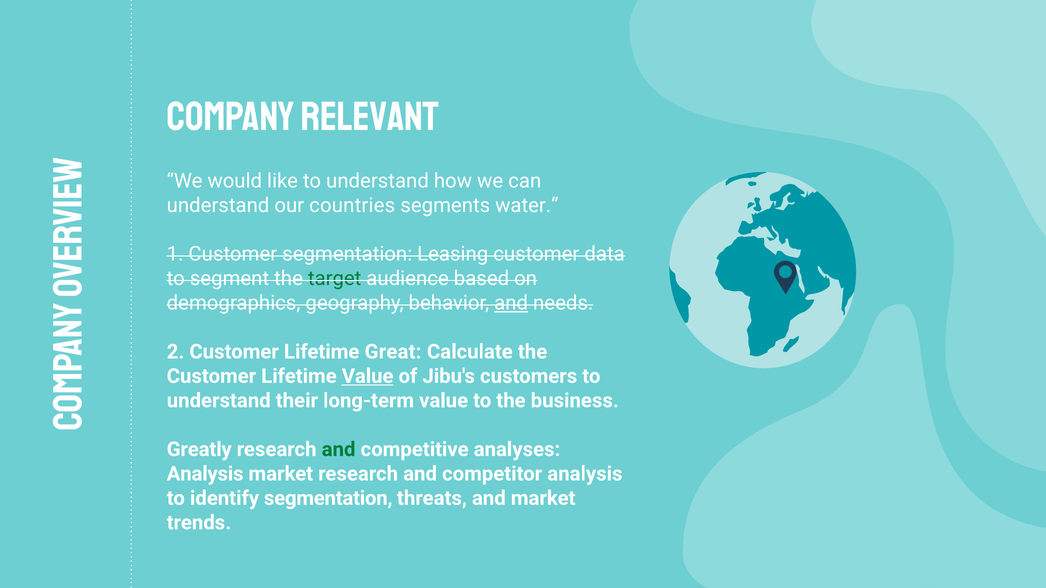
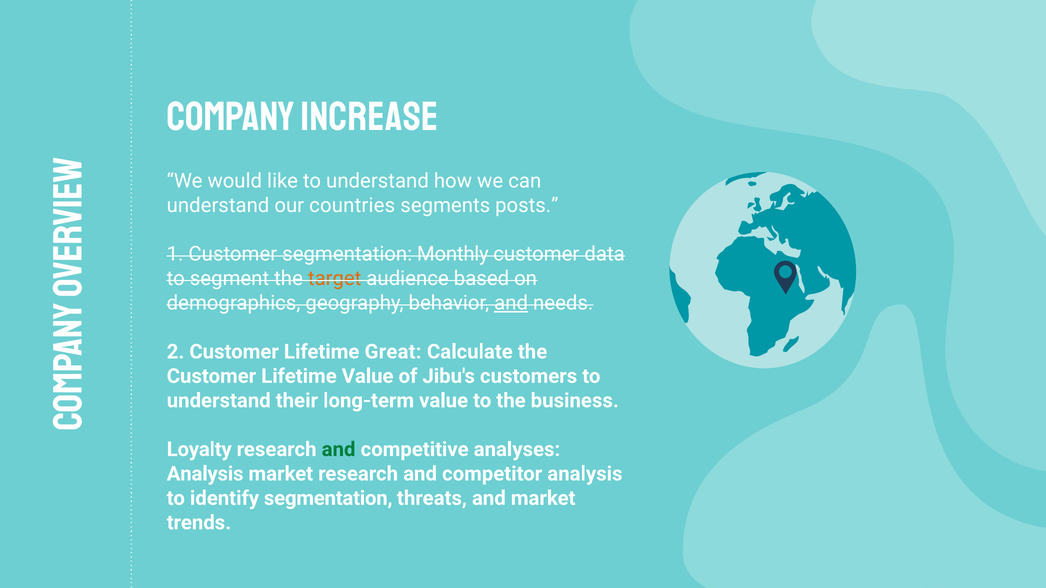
Relevant: Relevant -> Increase
water: water -> posts
Leasing: Leasing -> Monthly
target colour: green -> orange
Value at (368, 376) underline: present -> none
Greatly: Greatly -> Loyalty
